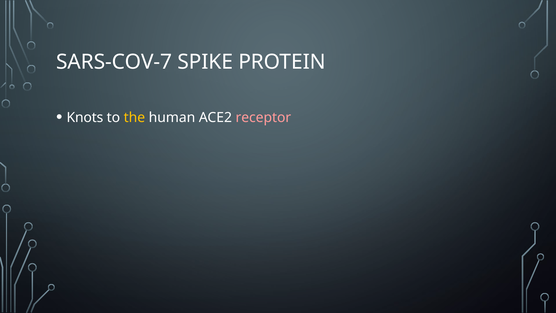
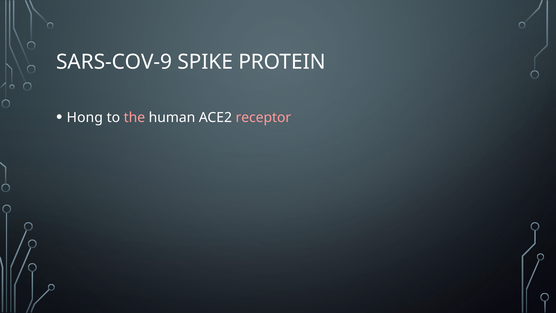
SARS-COV-7: SARS-COV-7 -> SARS-COV-9
Knots: Knots -> Hong
the colour: yellow -> pink
